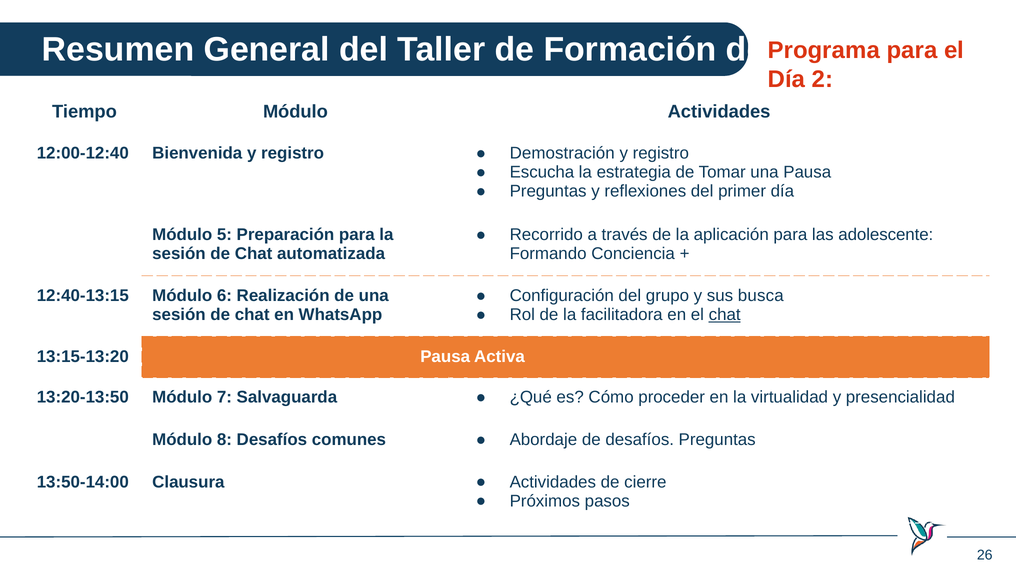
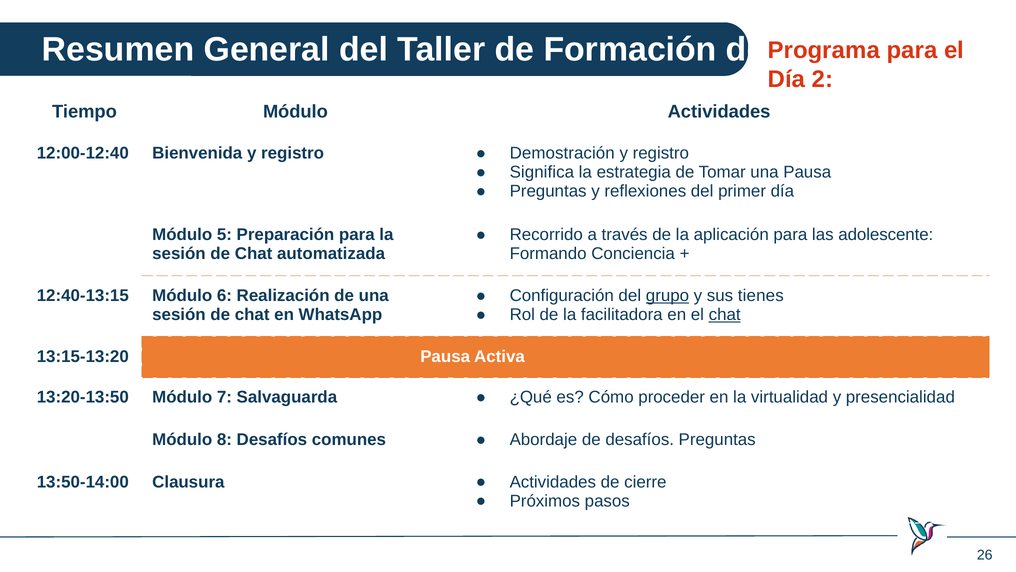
Escucha: Escucha -> Significa
grupo underline: none -> present
busca: busca -> tienes
